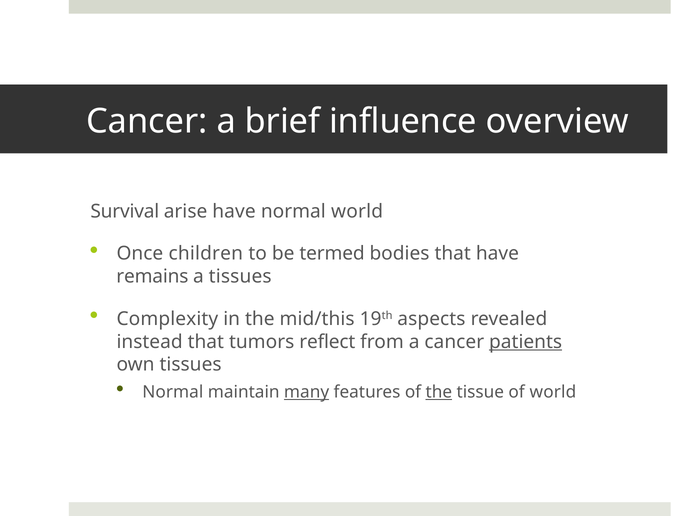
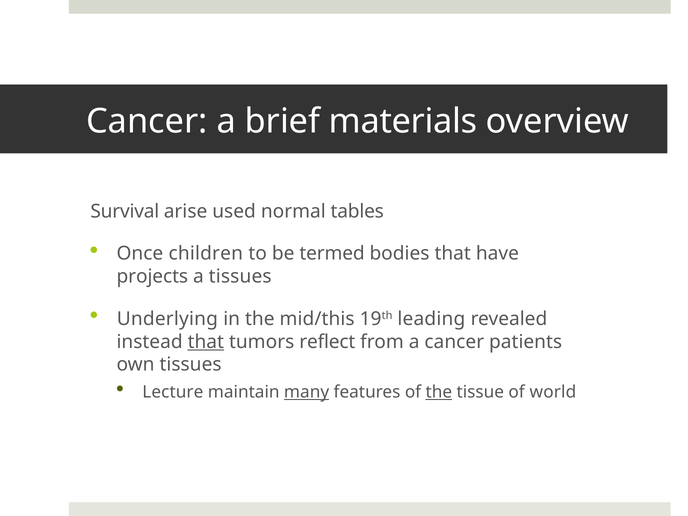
influence: influence -> materials
arise have: have -> used
normal world: world -> tables
remains: remains -> projects
Complexity: Complexity -> Underlying
aspects: aspects -> leading
that at (206, 342) underline: none -> present
patients underline: present -> none
Normal at (173, 392): Normal -> Lecture
